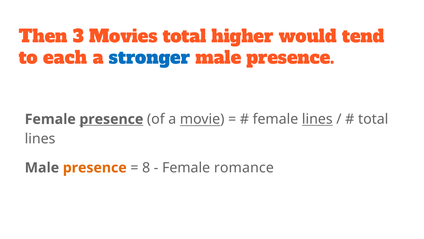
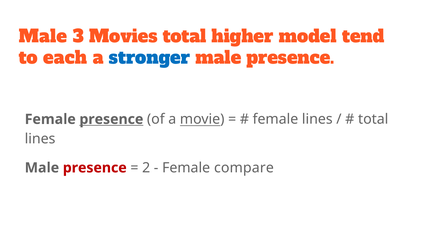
Then at (43, 37): Then -> Male
would: would -> model
lines at (317, 119) underline: present -> none
presence at (95, 167) colour: orange -> red
8: 8 -> 2
romance: romance -> compare
